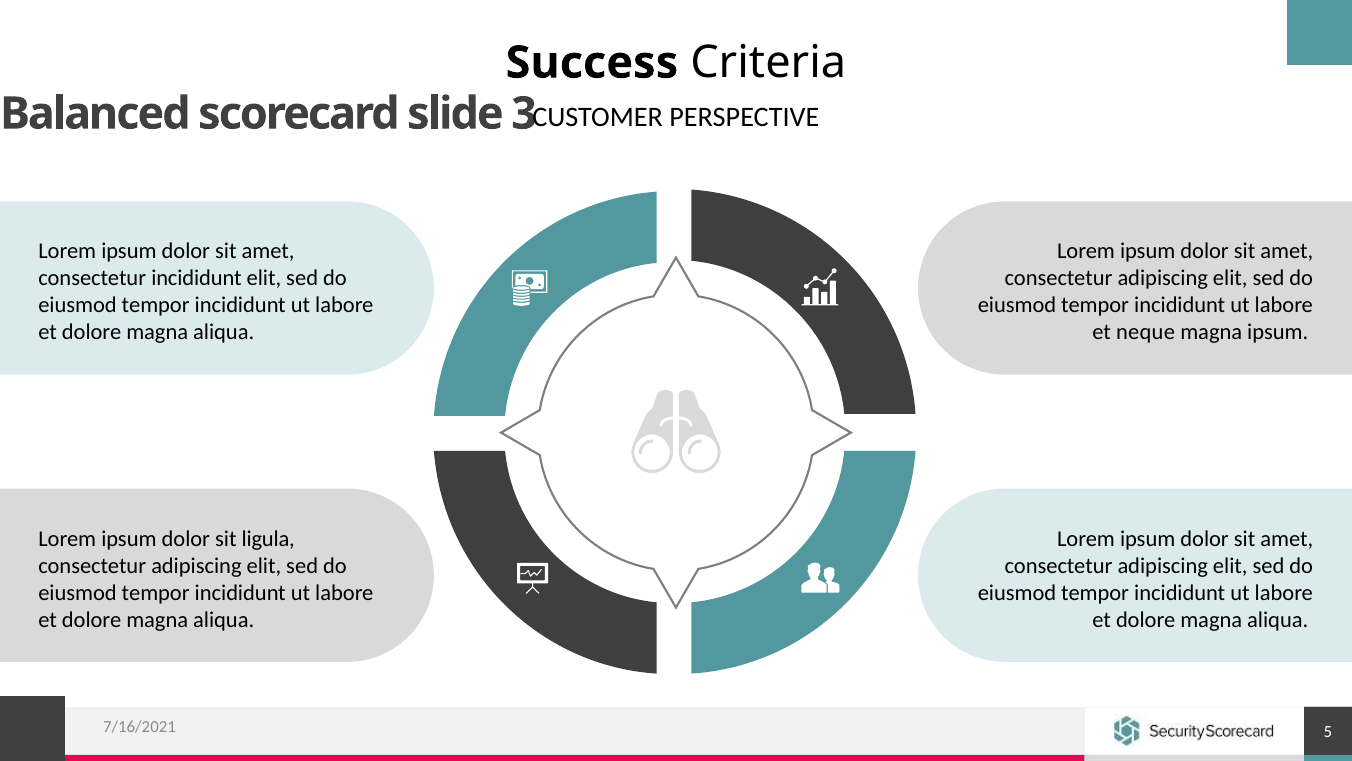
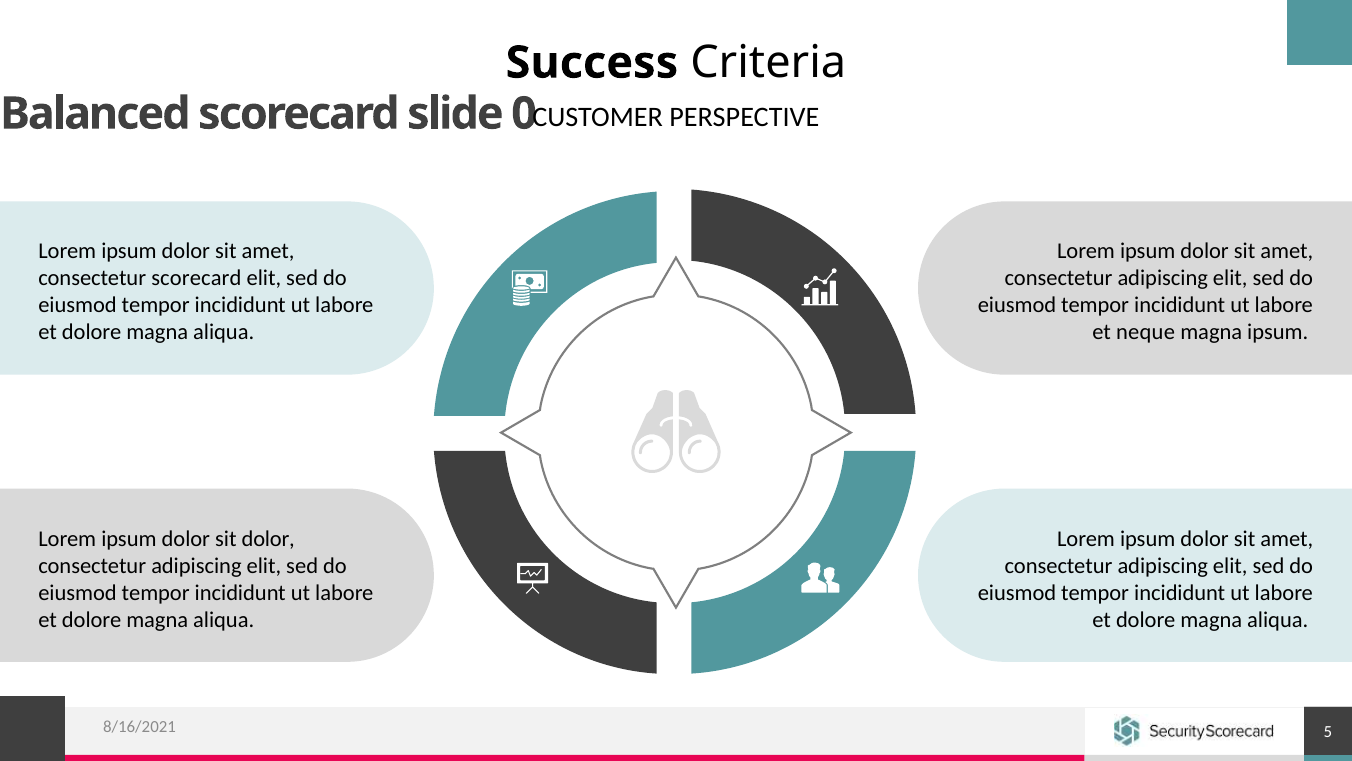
3: 3 -> 0
consectetur incididunt: incididunt -> scorecard
sit ligula: ligula -> dolor
7/16/2021: 7/16/2021 -> 8/16/2021
